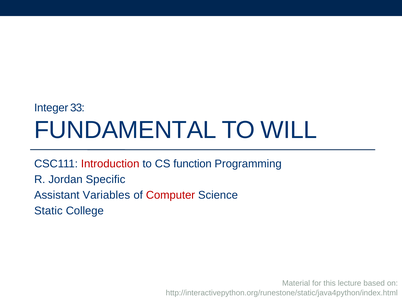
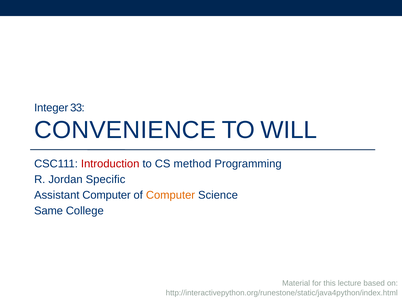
FUNDAMENTAL: FUNDAMENTAL -> CONVENIENCE
function: function -> method
Assistant Variables: Variables -> Computer
Computer at (170, 195) colour: red -> orange
Static: Static -> Same
